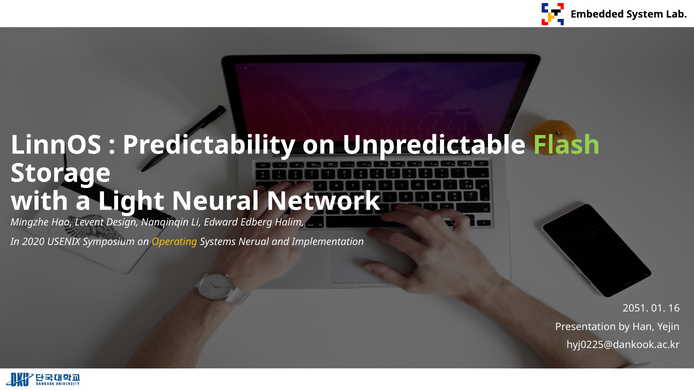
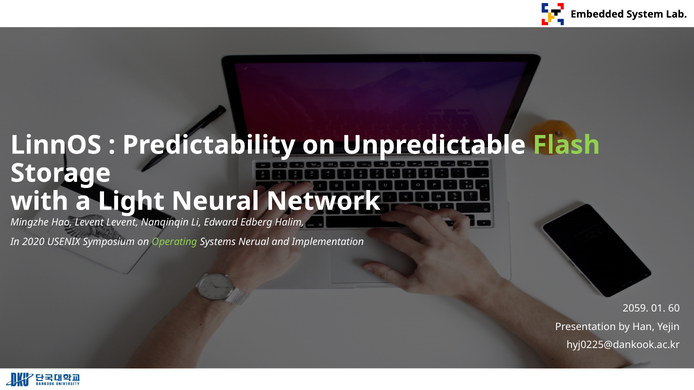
Levent Design: Design -> Levent
Operating colour: yellow -> light green
2051: 2051 -> 2059
16: 16 -> 60
